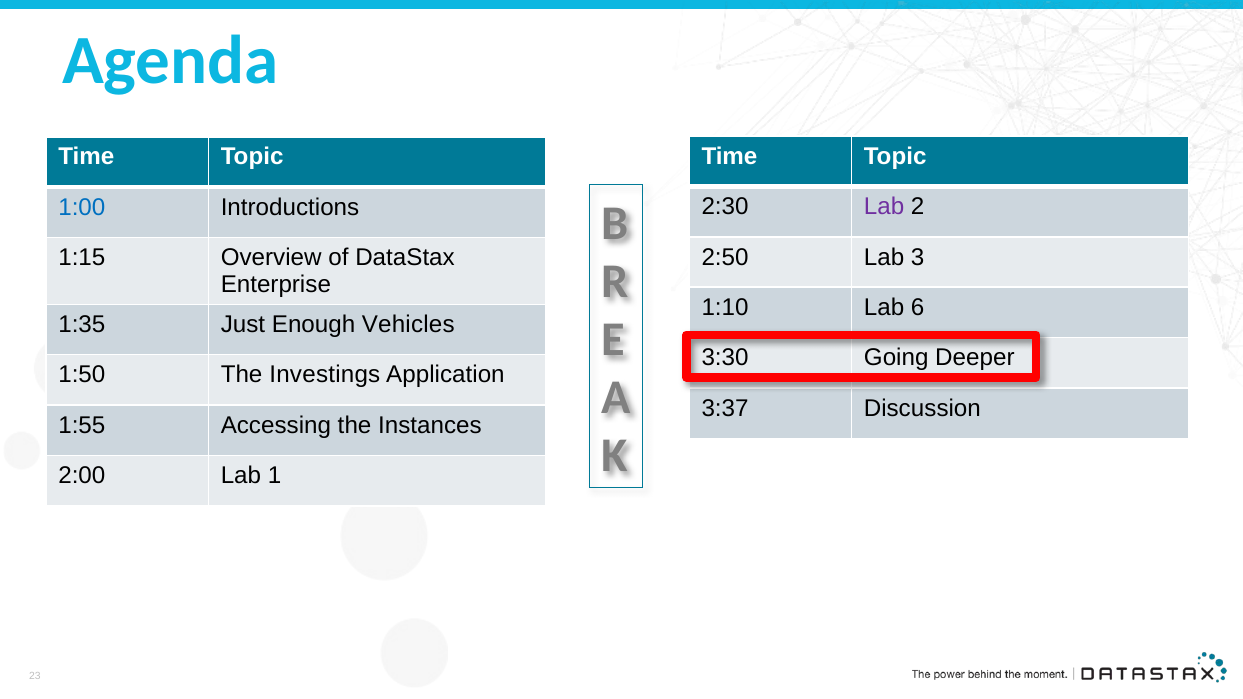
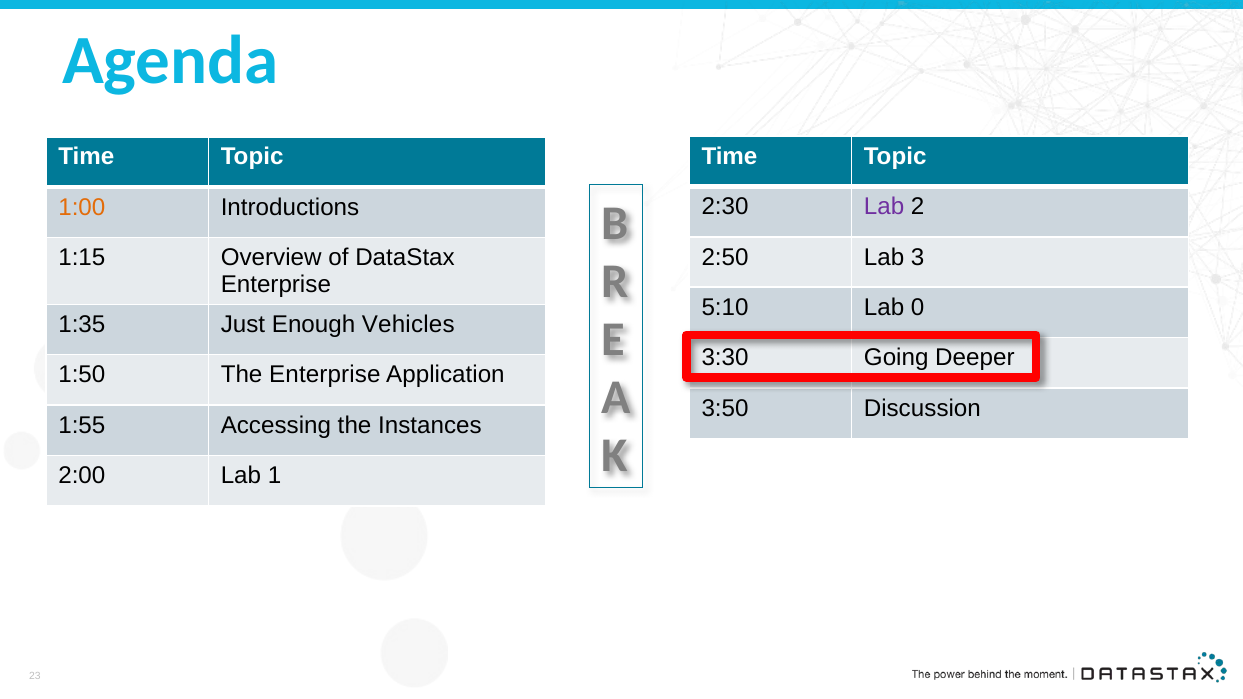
1:00 colour: blue -> orange
1:10: 1:10 -> 5:10
6: 6 -> 0
The Investings: Investings -> Enterprise
3:37: 3:37 -> 3:50
